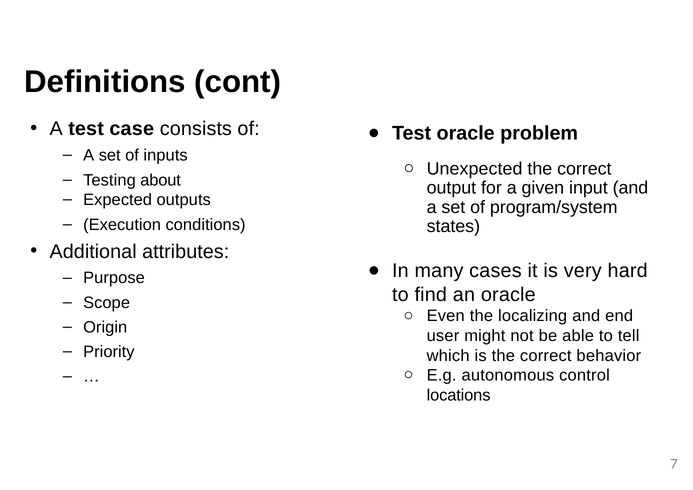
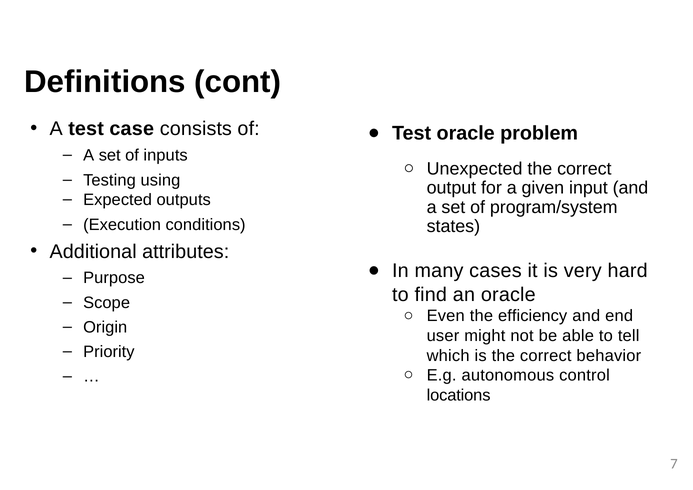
about: about -> using
localizing: localizing -> efficiency
